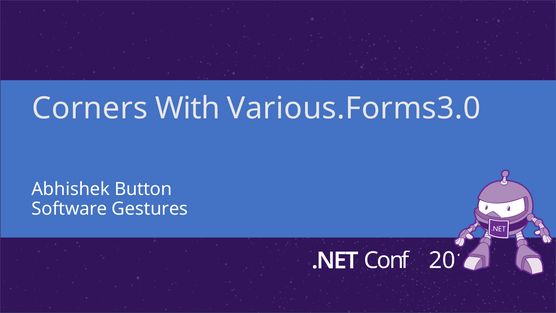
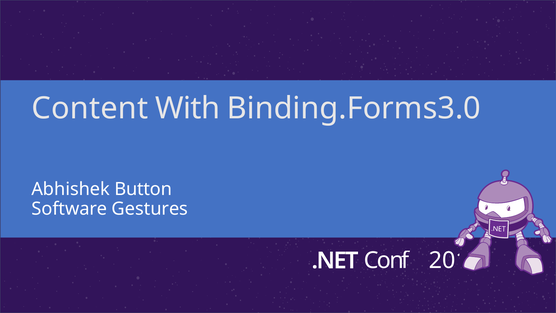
Corners: Corners -> Content
Various.Forms3.0: Various.Forms3.0 -> Binding.Forms3.0
